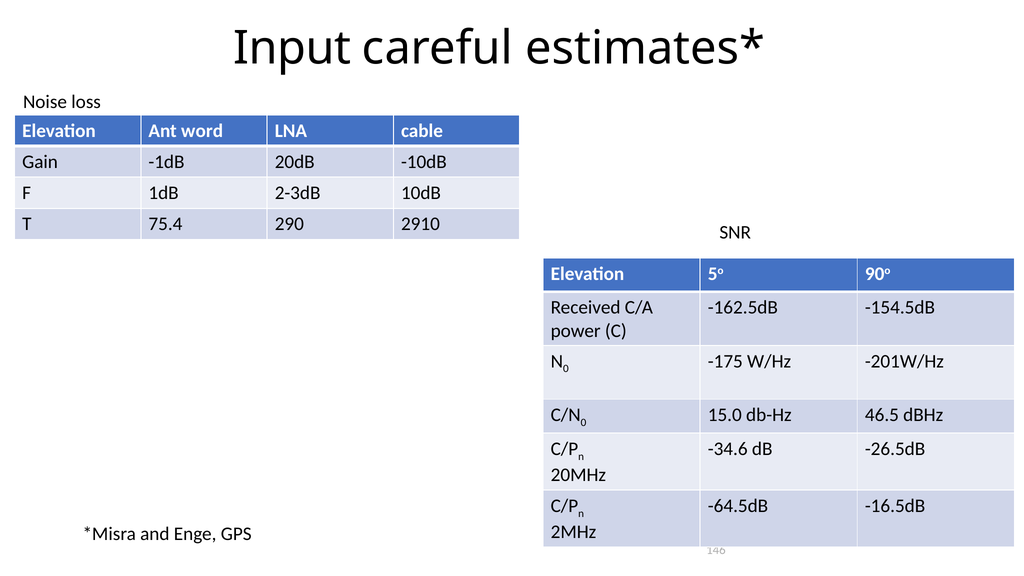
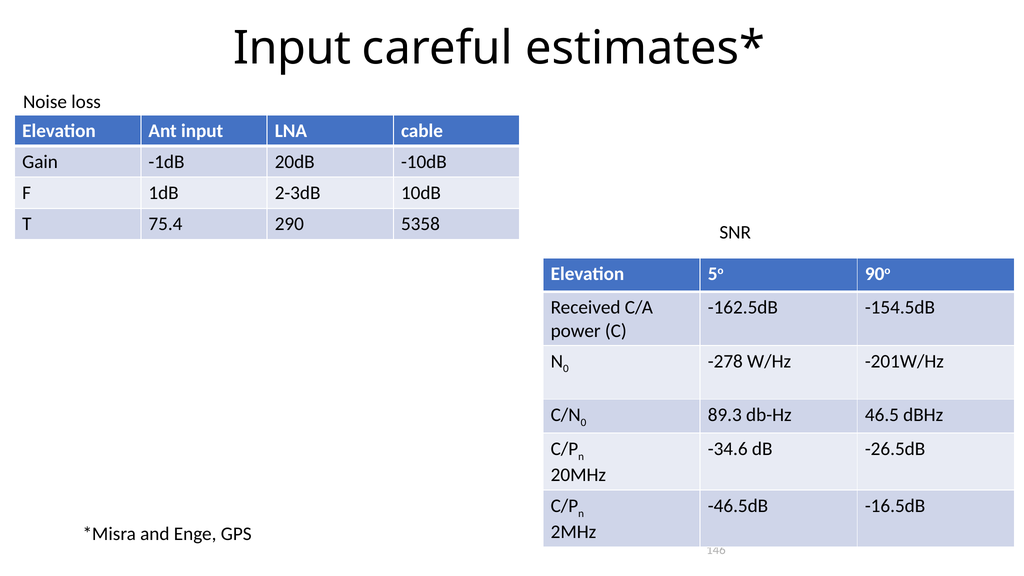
Ant word: word -> input
2910: 2910 -> 5358
-175: -175 -> -278
15.0: 15.0 -> 89.3
-64.5dB: -64.5dB -> -46.5dB
